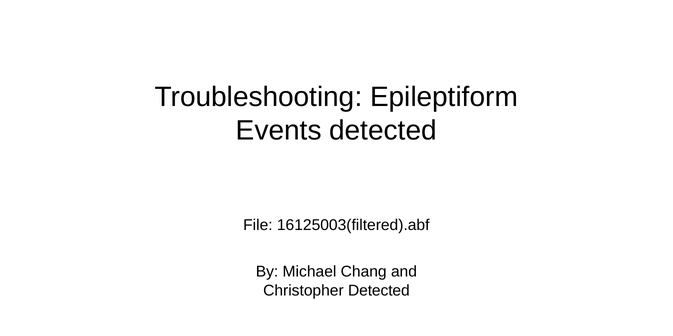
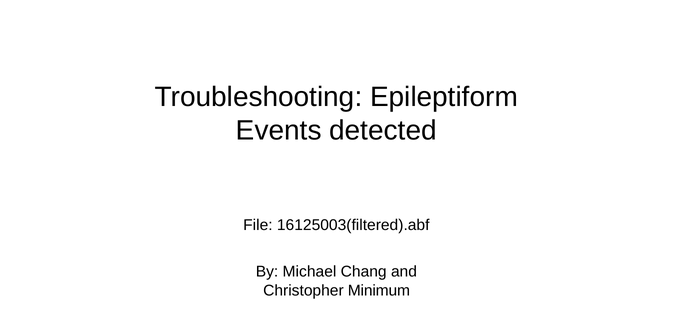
Christopher Detected: Detected -> Minimum
